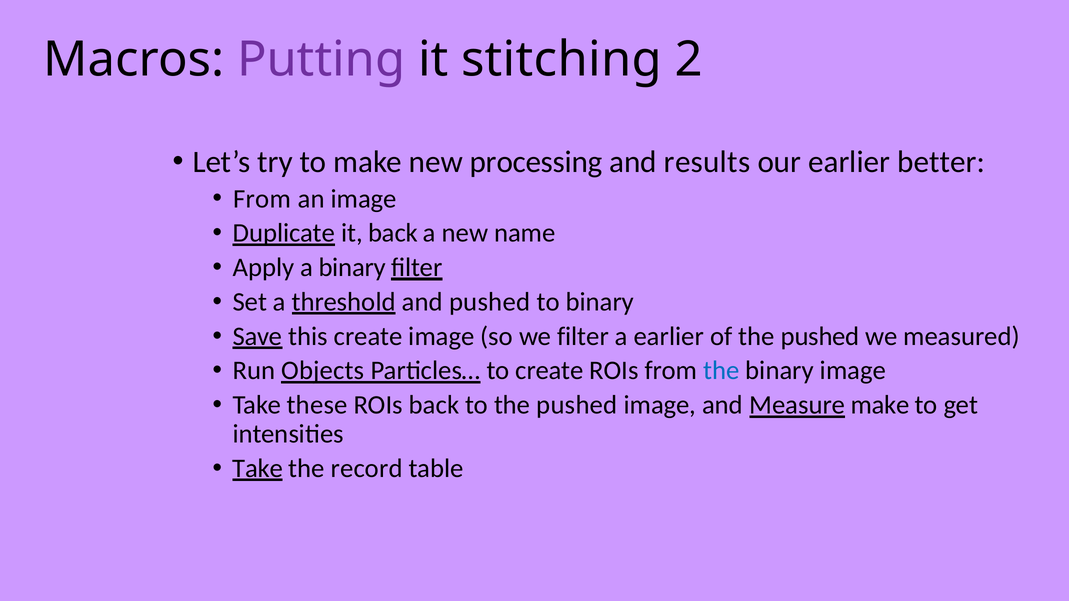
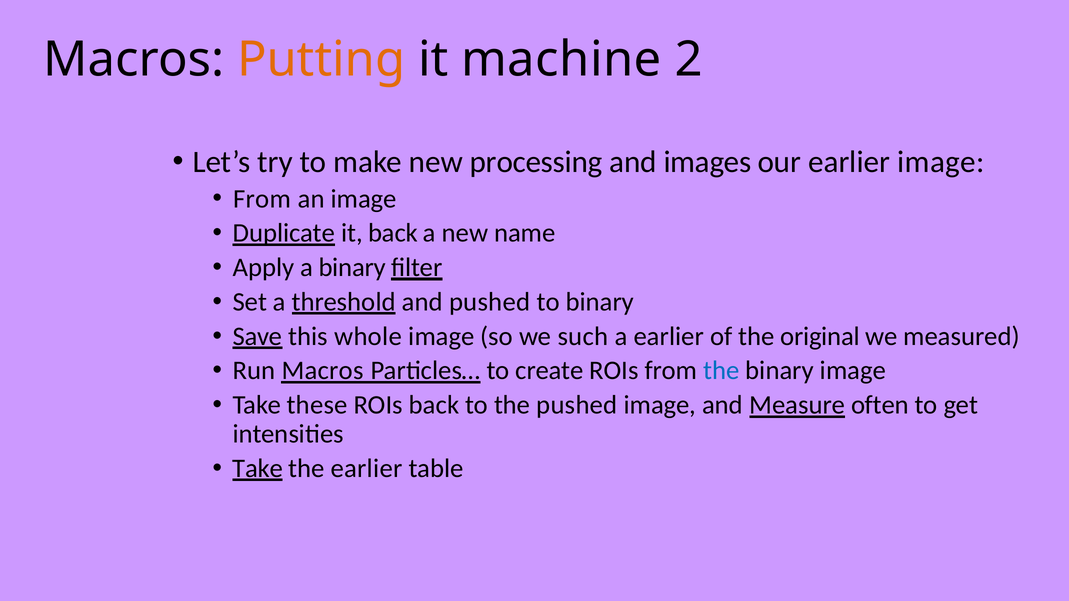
Putting colour: purple -> orange
stitching: stitching -> machine
results: results -> images
earlier better: better -> image
this create: create -> whole
we filter: filter -> such
of the pushed: pushed -> original
Run Objects: Objects -> Macros
Measure make: make -> often
the record: record -> earlier
